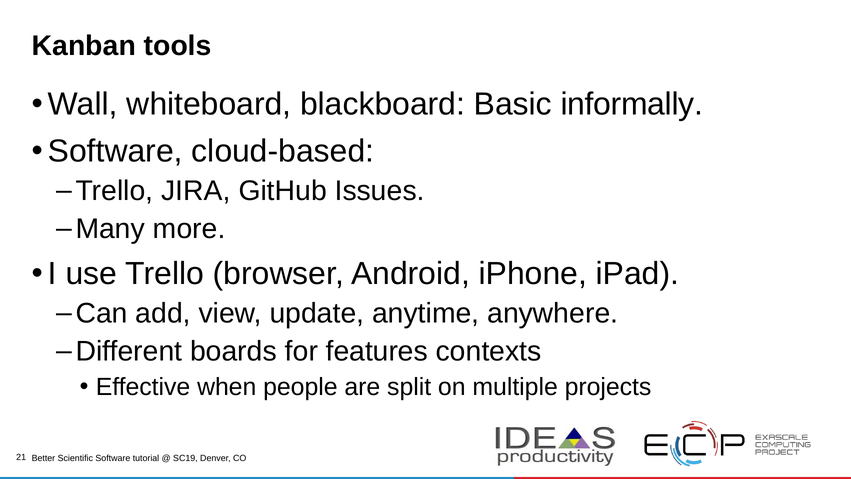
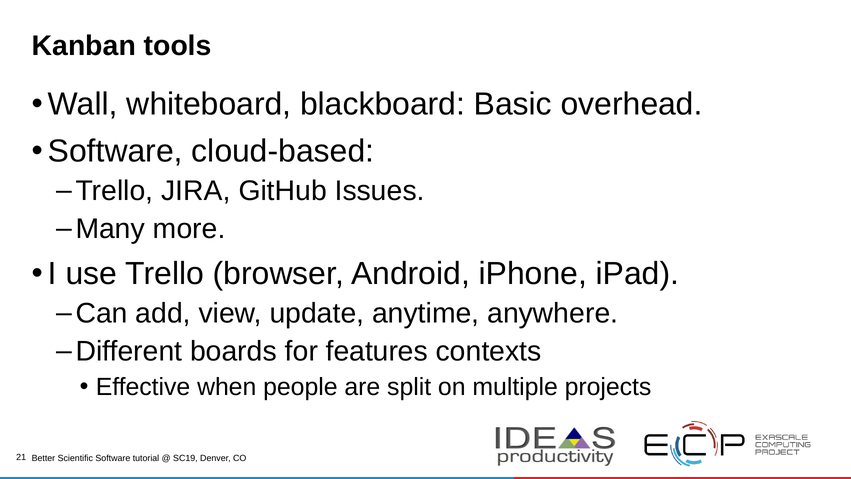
informally: informally -> overhead
